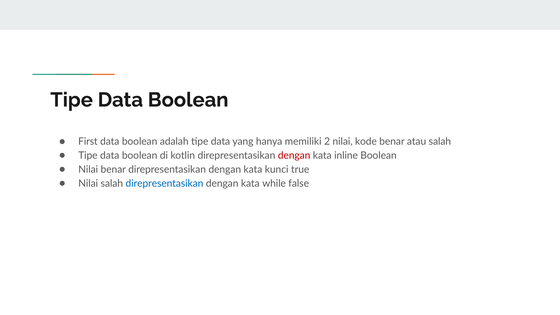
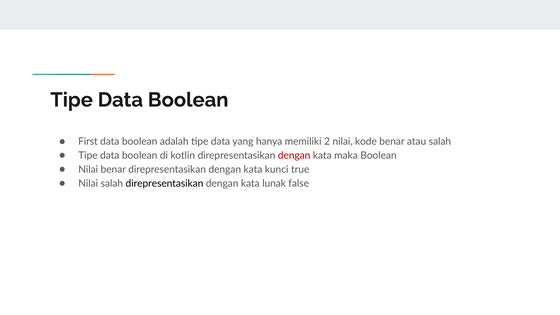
inline: inline -> maka
direpresentasikan at (164, 183) colour: blue -> black
while: while -> lunak
